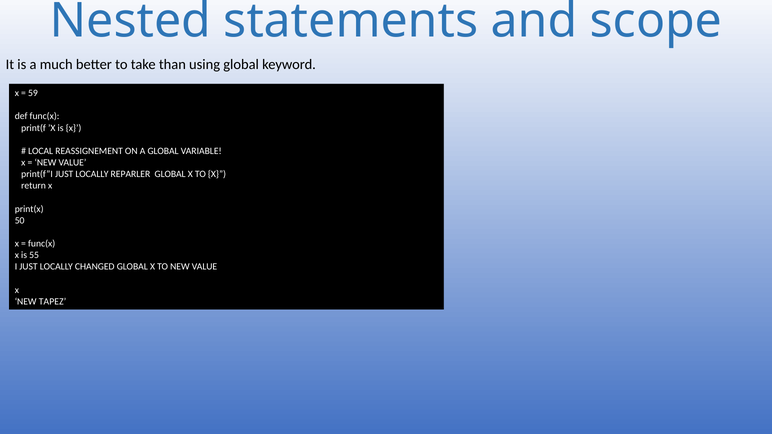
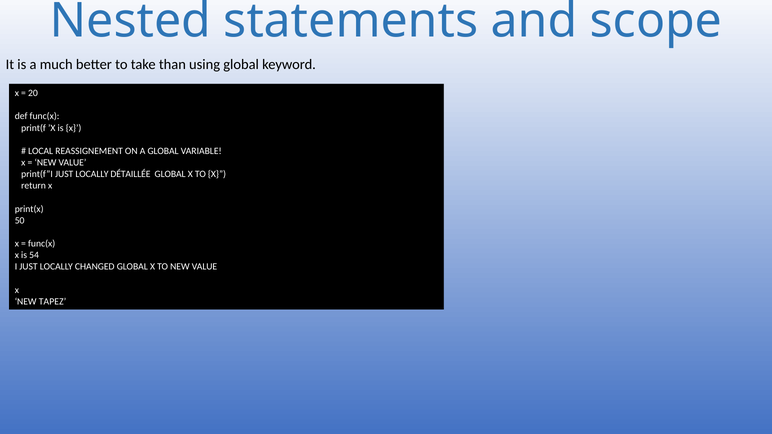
59: 59 -> 20
REPARLER: REPARLER -> DÉTAILLÉE
55: 55 -> 54
